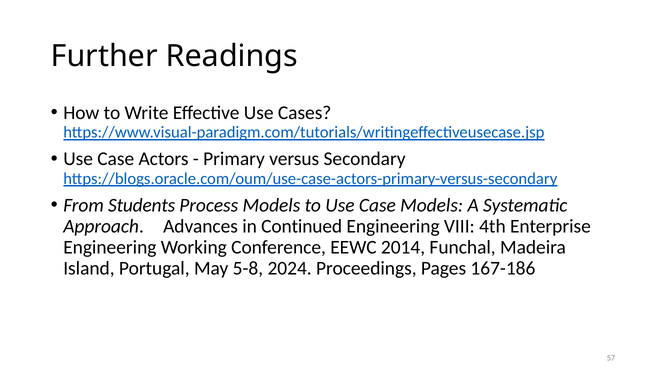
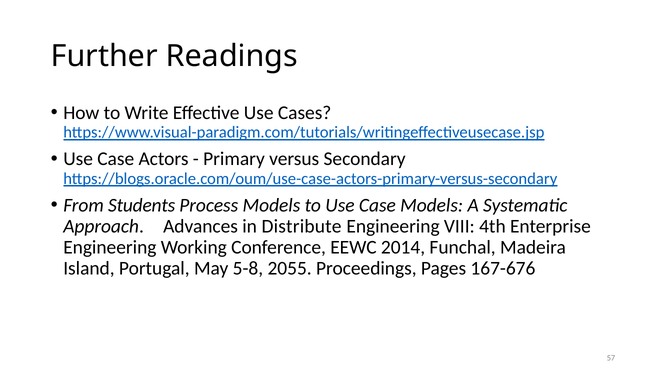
Continued: Continued -> Distribute
2024: 2024 -> 2055
167-186: 167-186 -> 167-676
